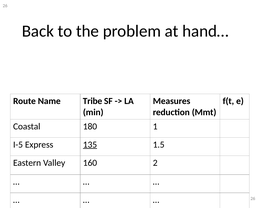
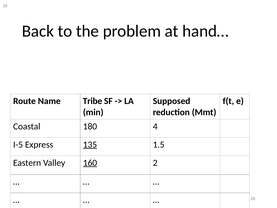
Measures: Measures -> Supposed
1: 1 -> 4
160 underline: none -> present
